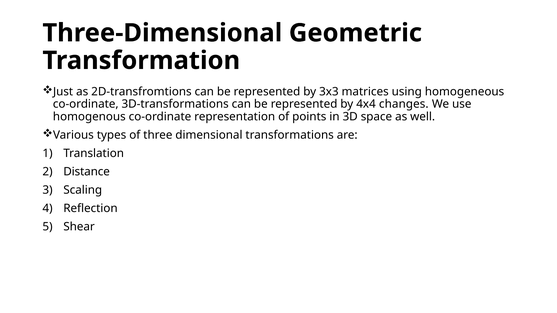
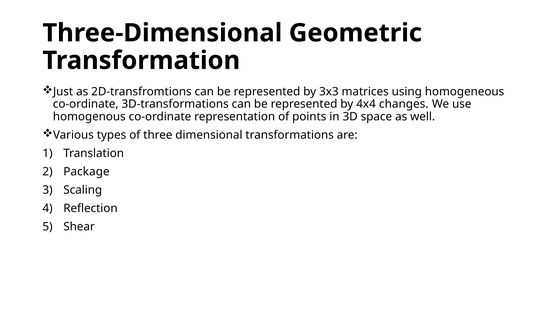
Distance: Distance -> Package
